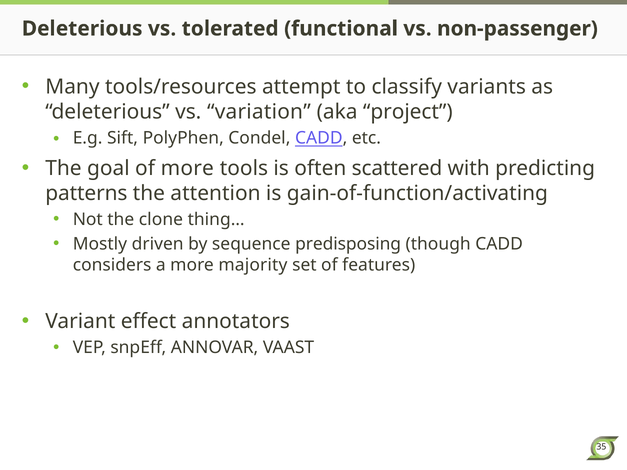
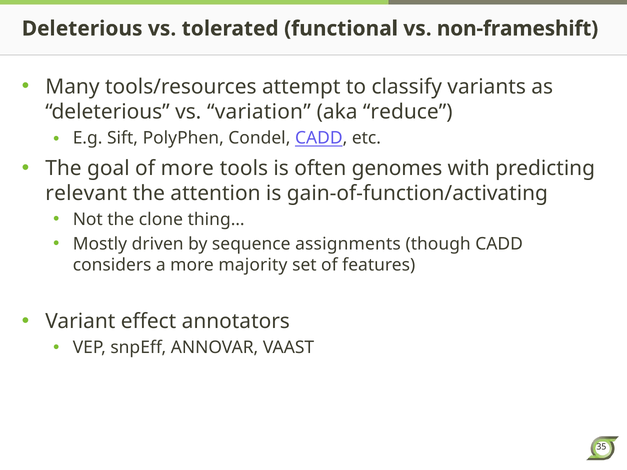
non-passenger: non-passenger -> non-frameshift
project: project -> reduce
scattered: scattered -> genomes
patterns: patterns -> relevant
predisposing: predisposing -> assignments
